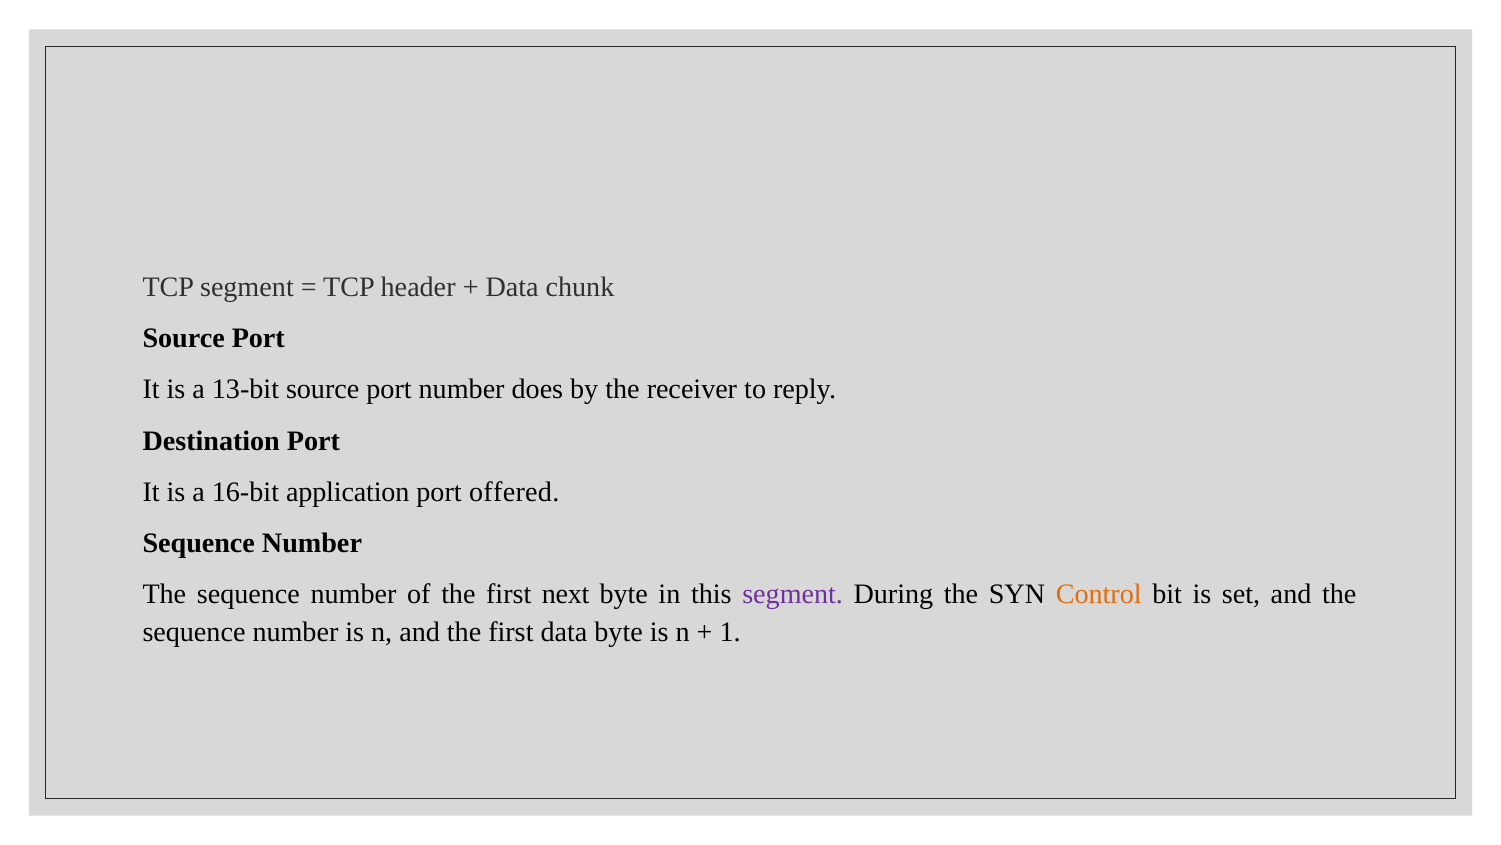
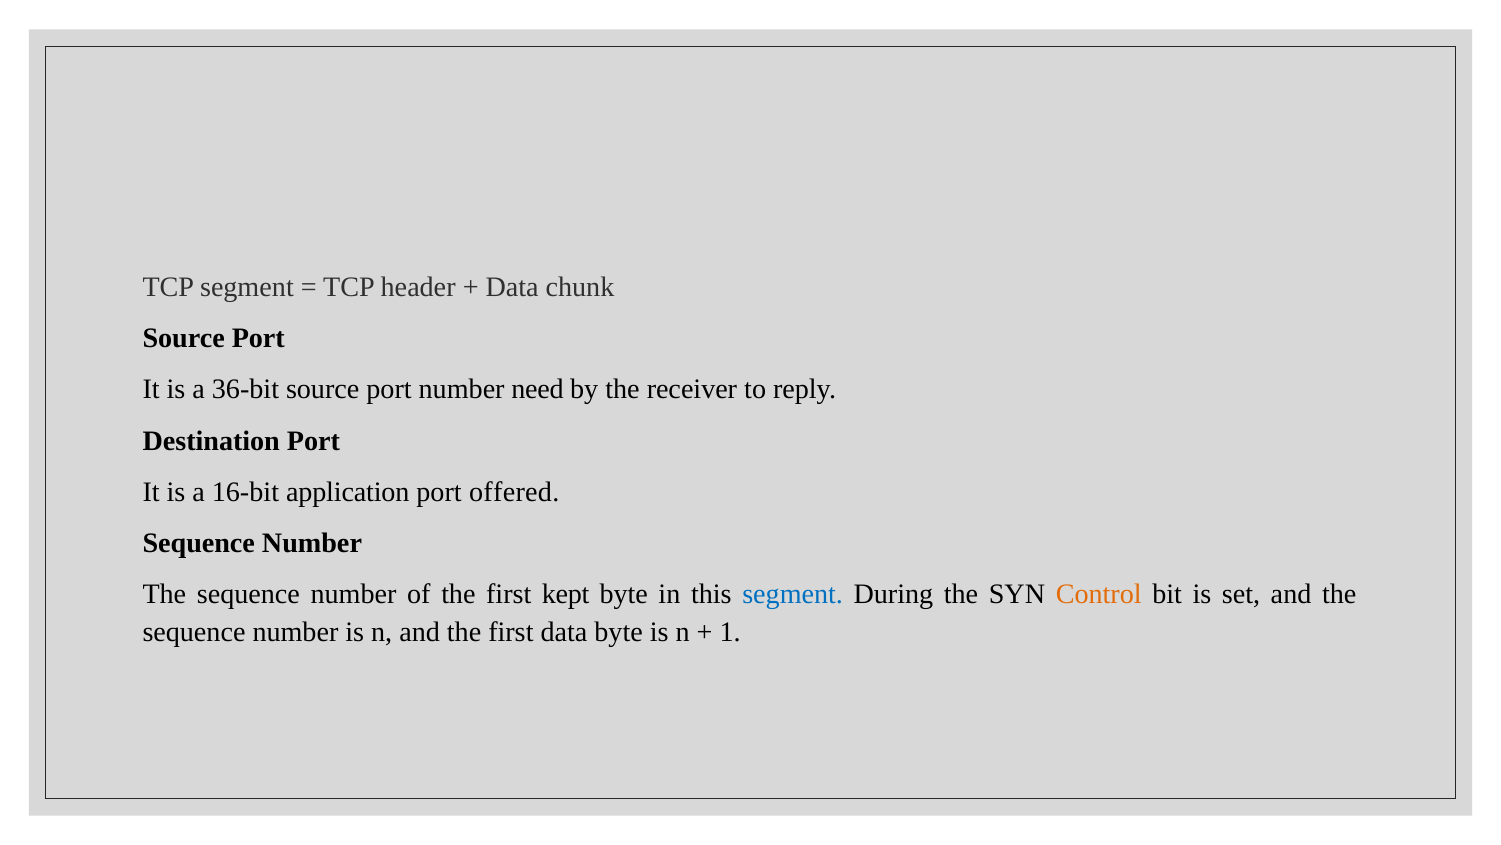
13-bit: 13-bit -> 36-bit
does: does -> need
next: next -> kept
segment at (793, 594) colour: purple -> blue
